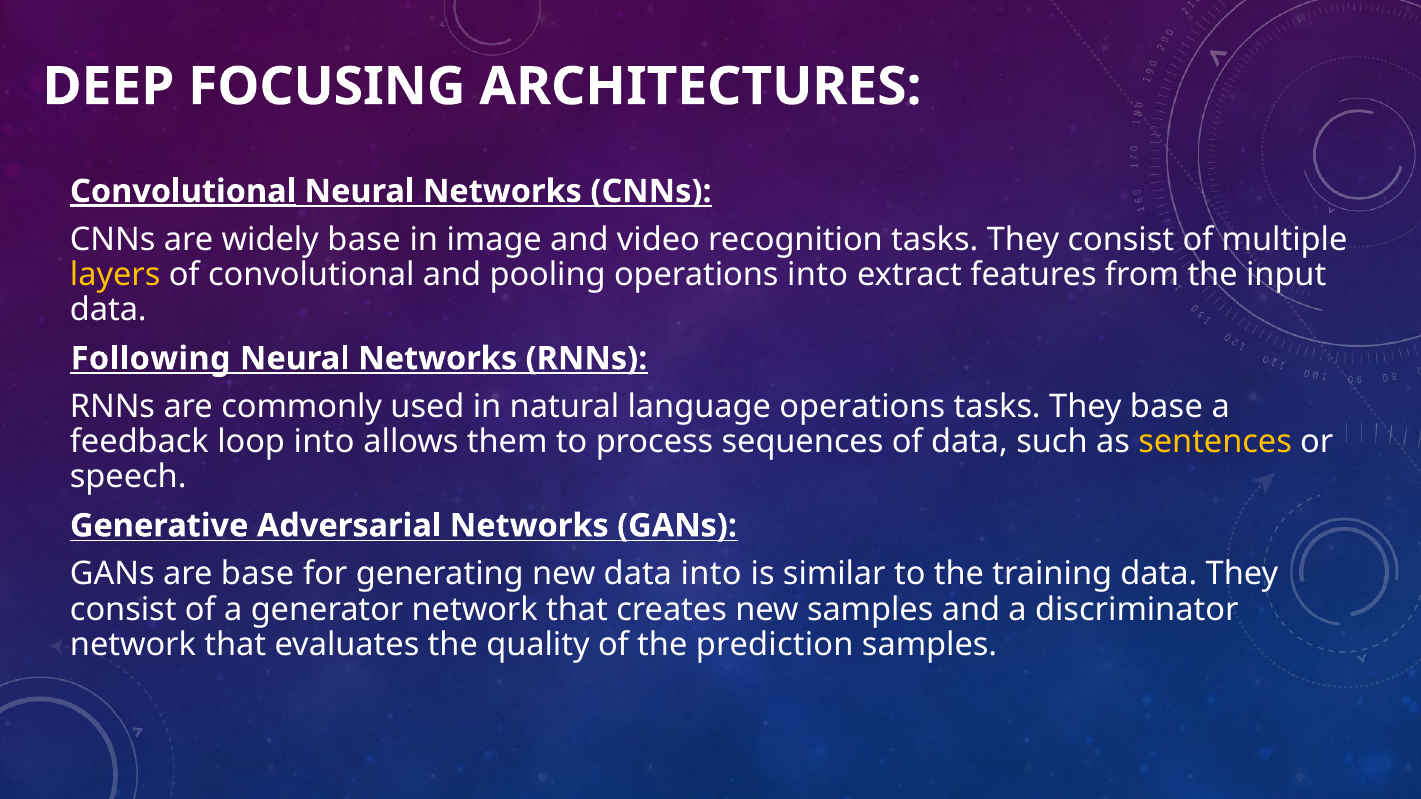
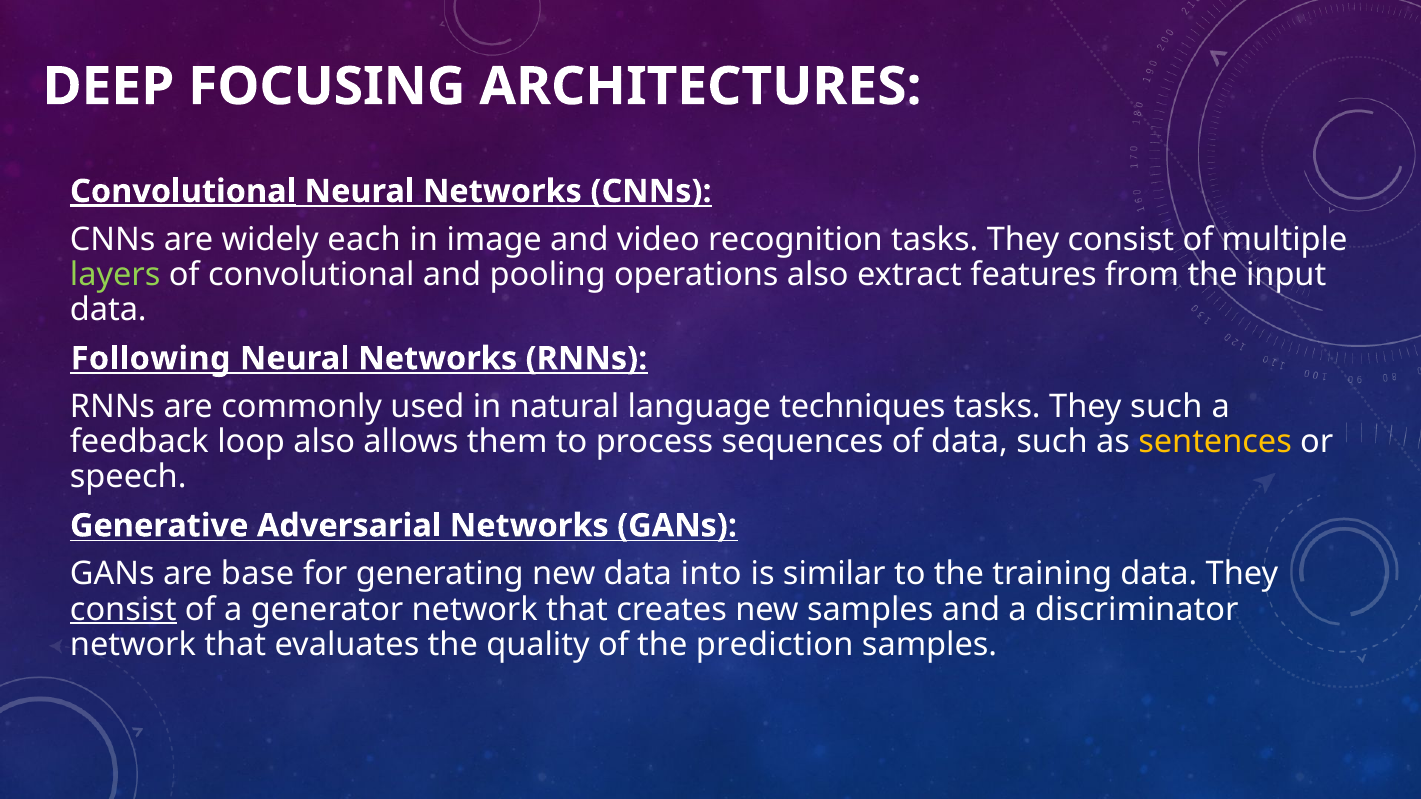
widely base: base -> each
layers colour: yellow -> light green
operations into: into -> also
language operations: operations -> techniques
They base: base -> such
loop into: into -> also
consist at (123, 610) underline: none -> present
